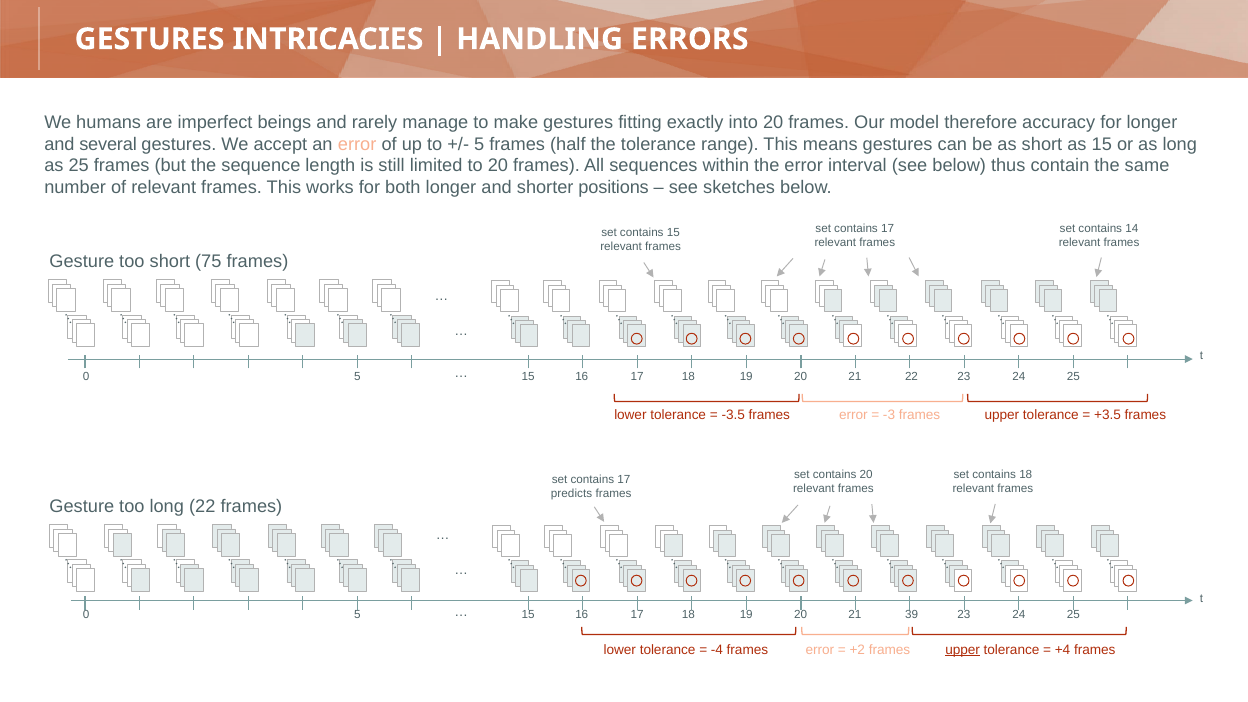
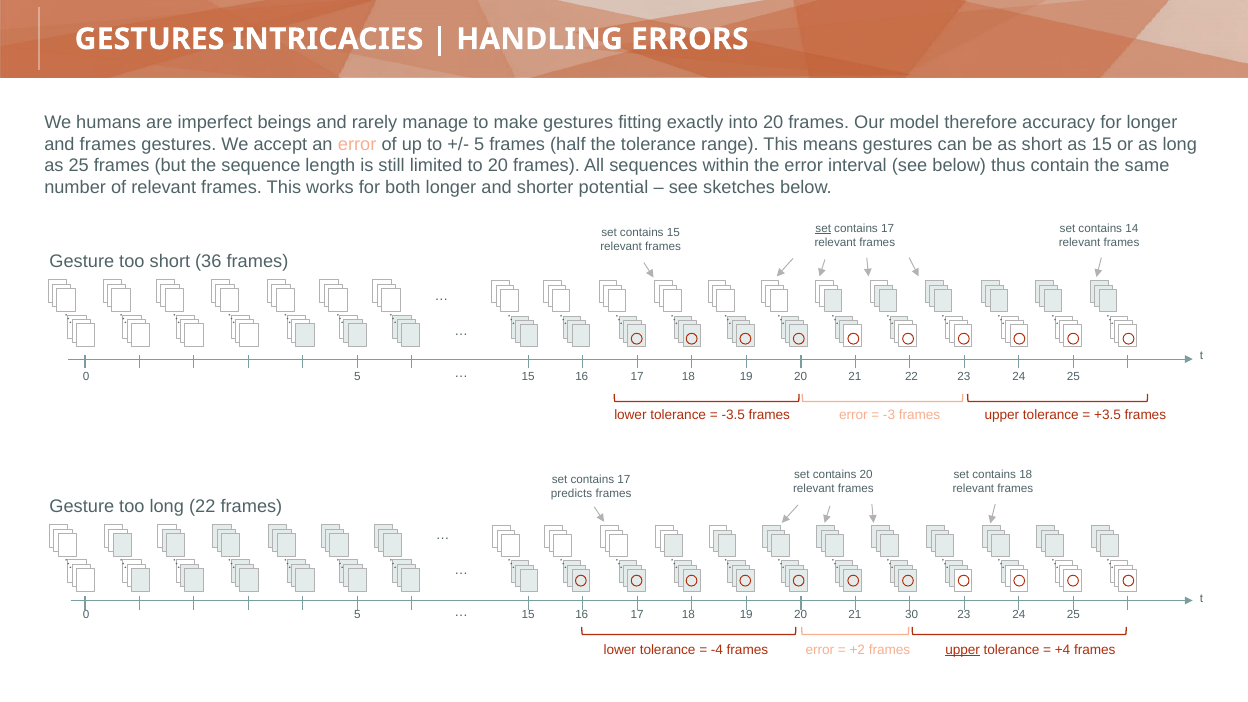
and several: several -> frames
positions: positions -> potential
set at (823, 228) underline: none -> present
75: 75 -> 36
39: 39 -> 30
